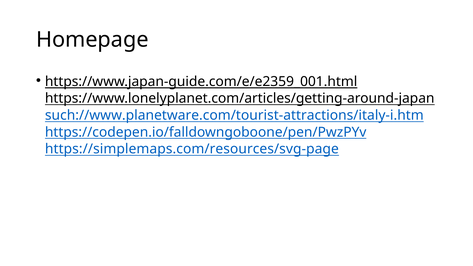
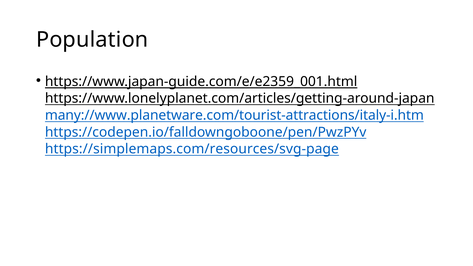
Homepage: Homepage -> Population
such://www.planetware.com/tourist-attractions/italy-i.htm: such://www.planetware.com/tourist-attractions/italy-i.htm -> many://www.planetware.com/tourist-attractions/italy-i.htm
